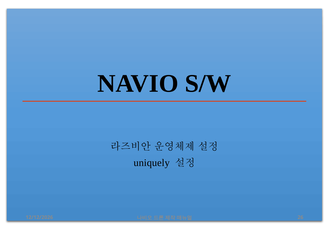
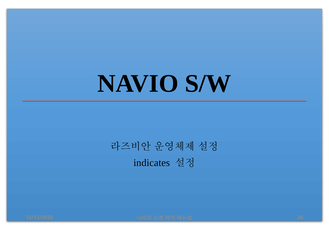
uniquely: uniquely -> indicates
